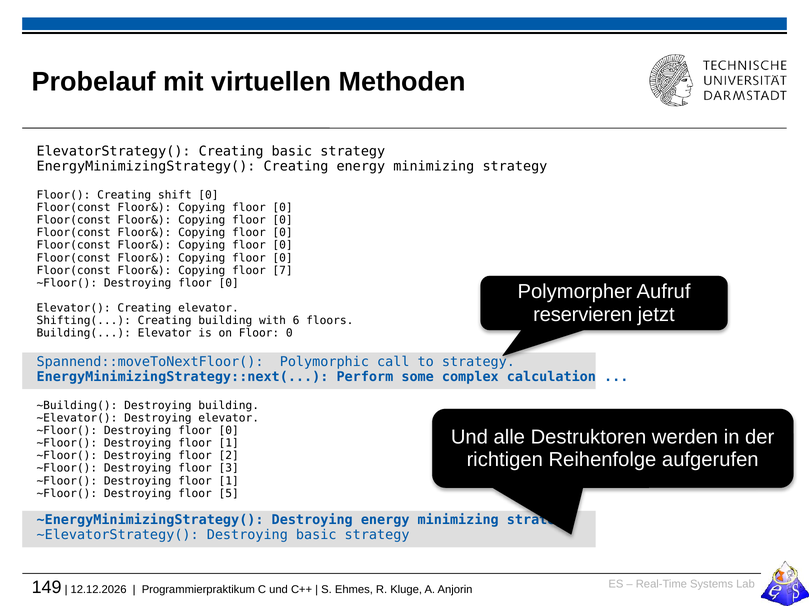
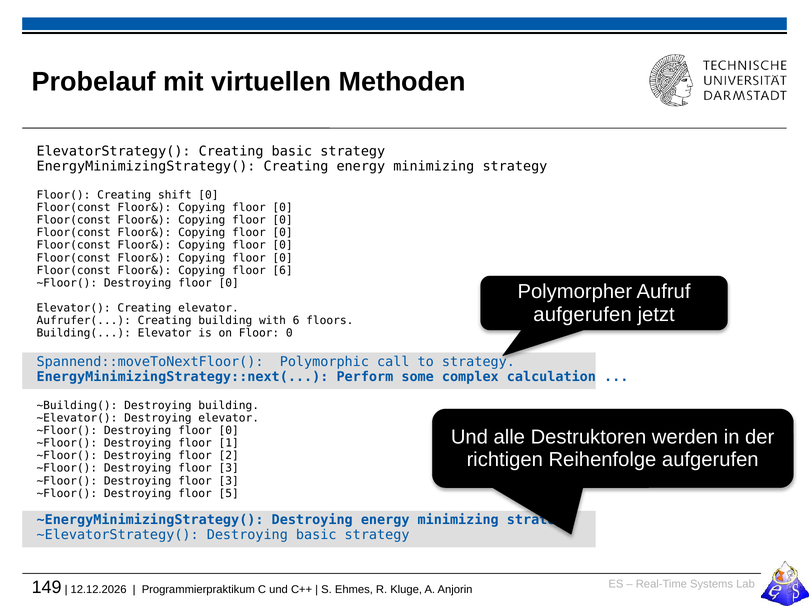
floor 7: 7 -> 6
reservieren at (583, 315): reservieren -> aufgerufen
Shifting(: Shifting( -> Aufrufer(
1 at (229, 481): 1 -> 3
